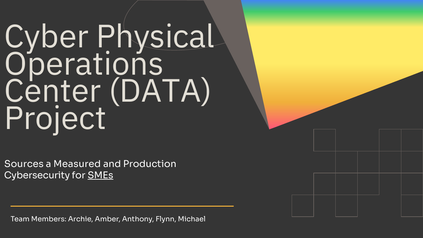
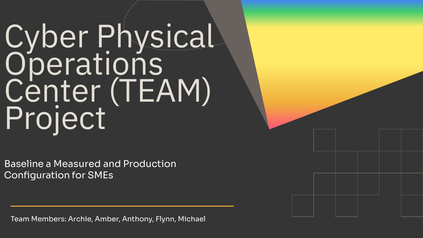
Center DATA: DATA -> TEAM
Sources: Sources -> Baseline
Cybersecurity: Cybersecurity -> Configuration
SMEs underline: present -> none
